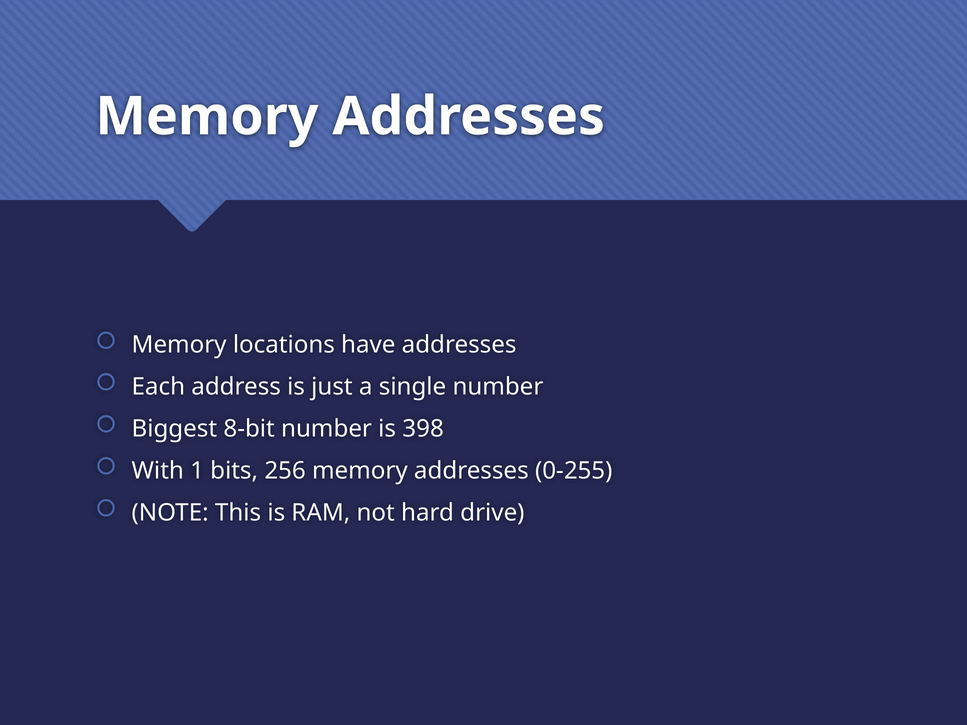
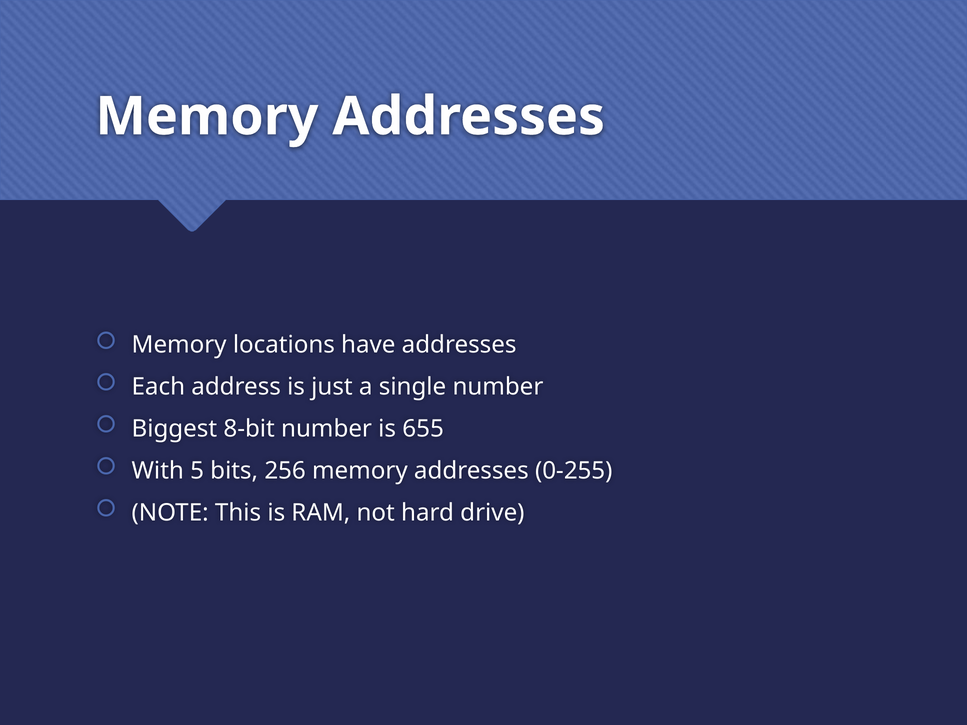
398: 398 -> 655
1: 1 -> 5
